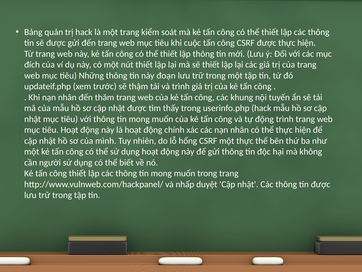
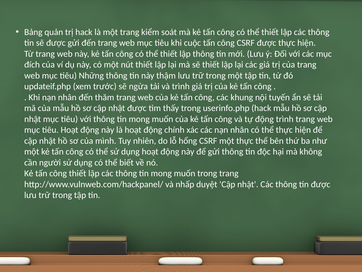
đoạn: đoạn -> thậm
thậm: thậm -> ngừa
